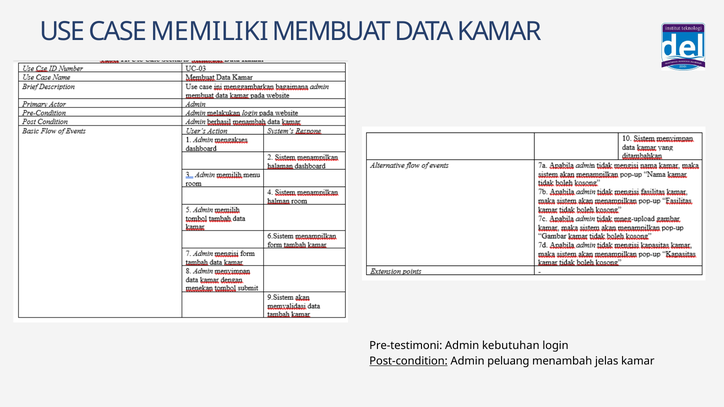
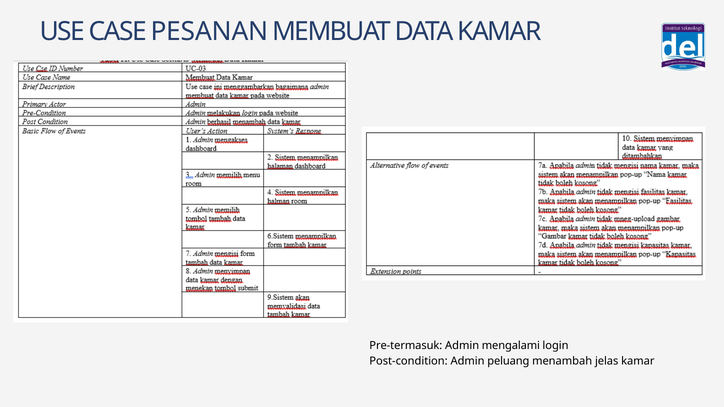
MEMILIKI: MEMILIKI -> PESANAN
Pre-testimoni: Pre-testimoni -> Pre-termasuk
kebutuhan: kebutuhan -> mengalami
Post-condition underline: present -> none
